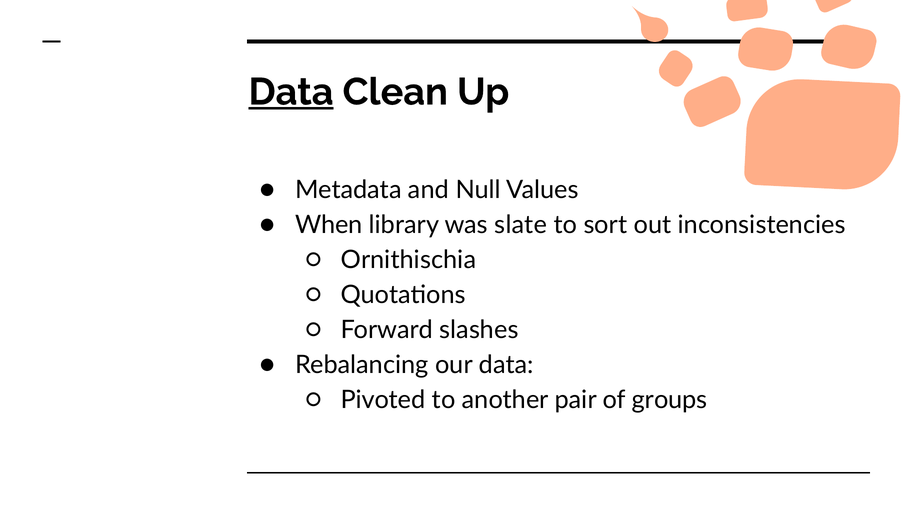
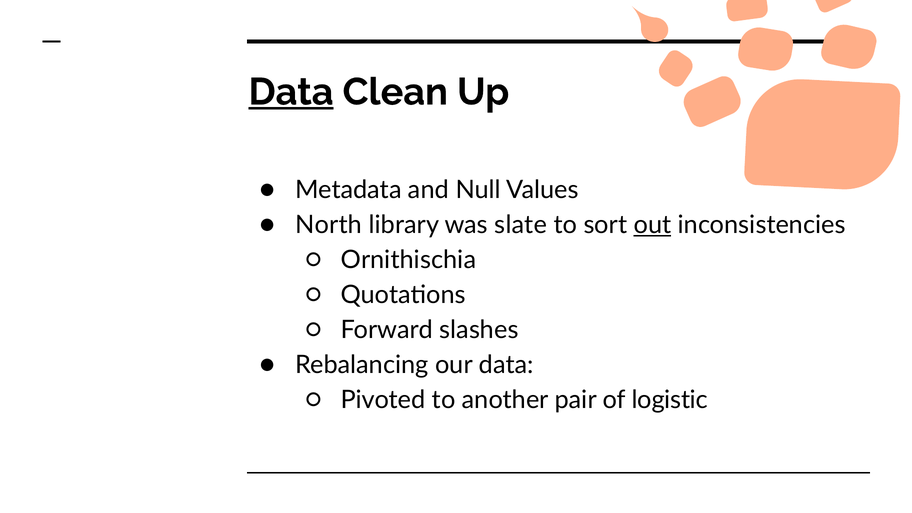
When: When -> North
out underline: none -> present
groups: groups -> logistic
